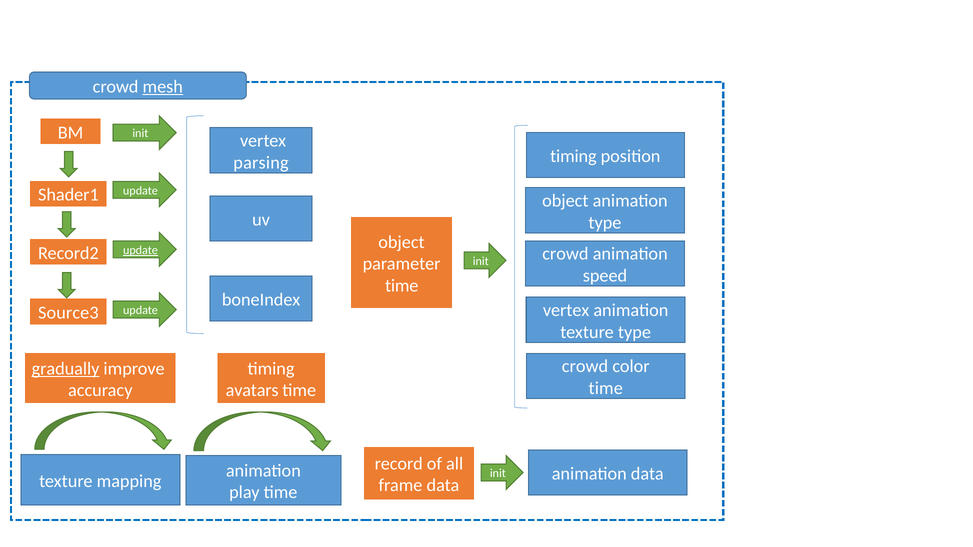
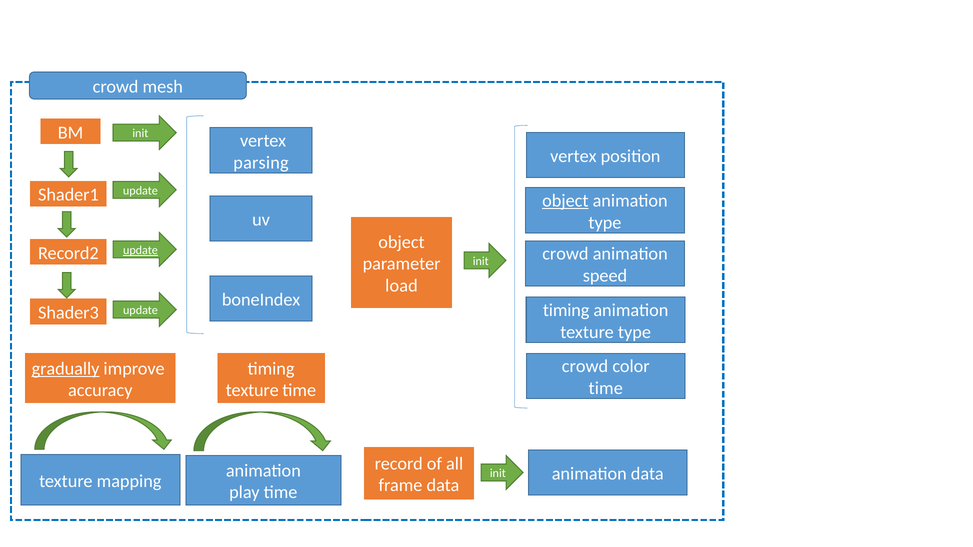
mesh underline: present -> none
timing at (573, 156): timing -> vertex
object at (565, 201) underline: none -> present
time at (402, 286): time -> load
vertex at (566, 310): vertex -> timing
Source3: Source3 -> Shader3
avatars at (252, 391): avatars -> texture
